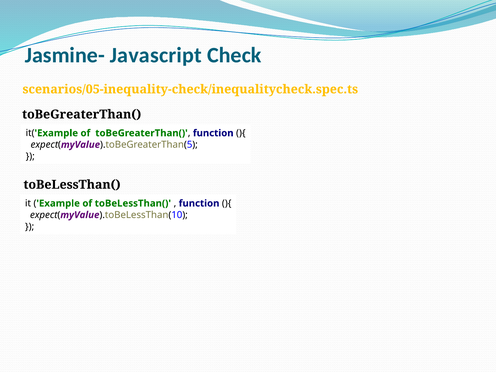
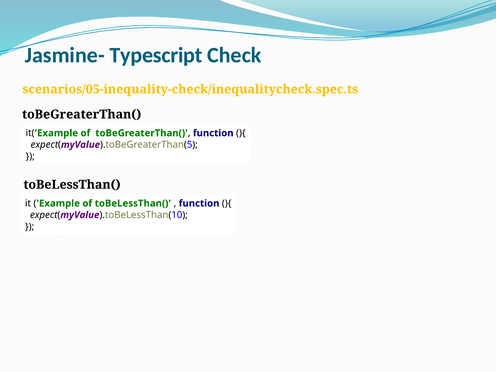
Javascript: Javascript -> Typescript
